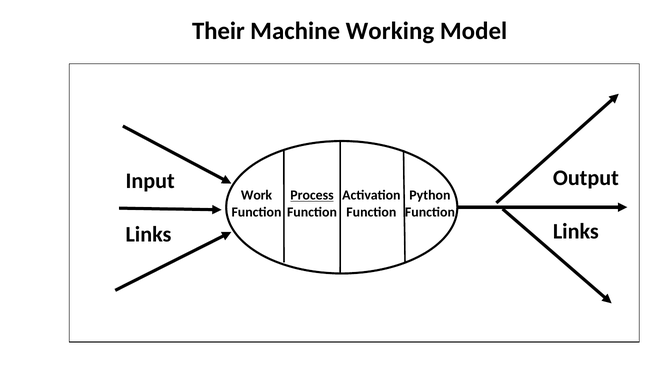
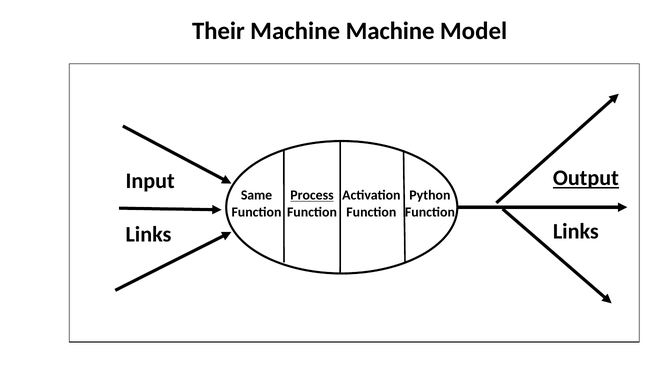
Machine Working: Working -> Machine
Output underline: none -> present
Work: Work -> Same
